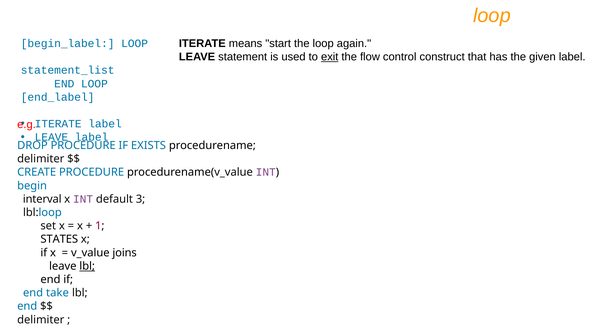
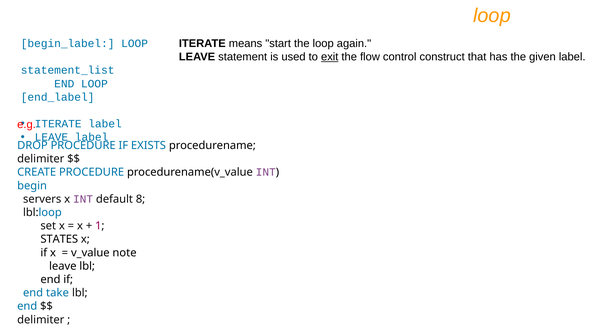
interval: interval -> servers
3: 3 -> 8
joins: joins -> note
lbl at (87, 266) underline: present -> none
